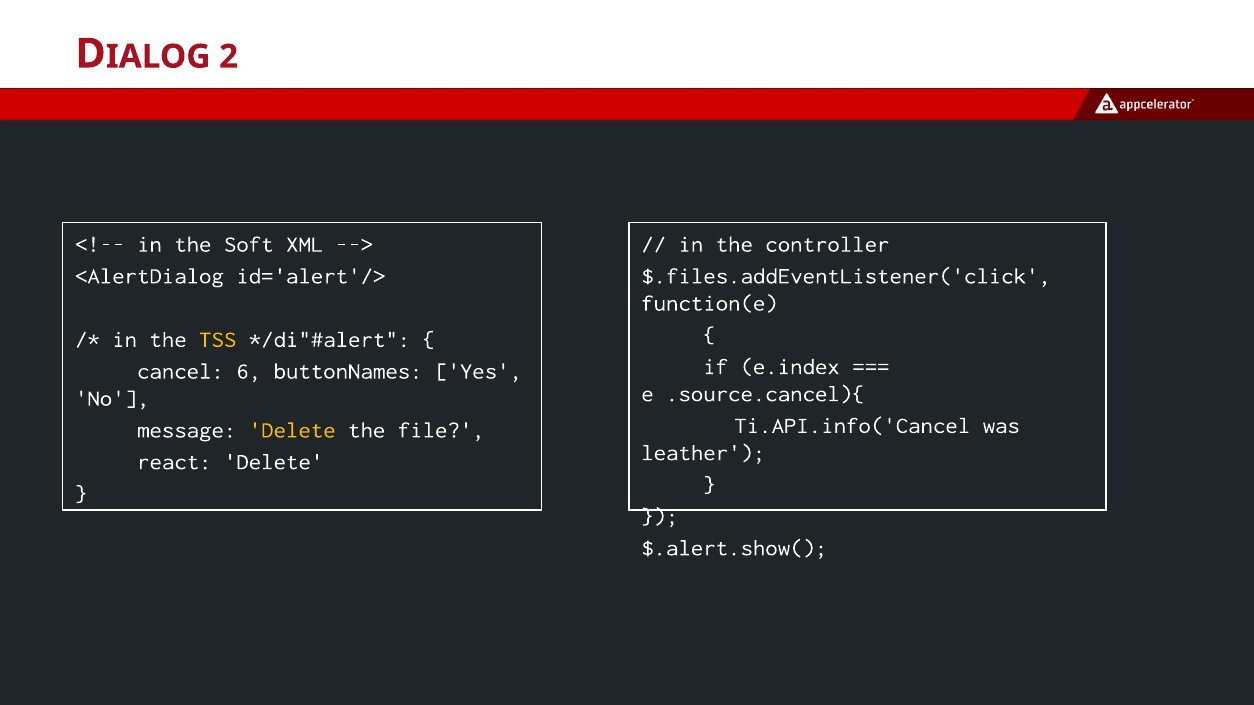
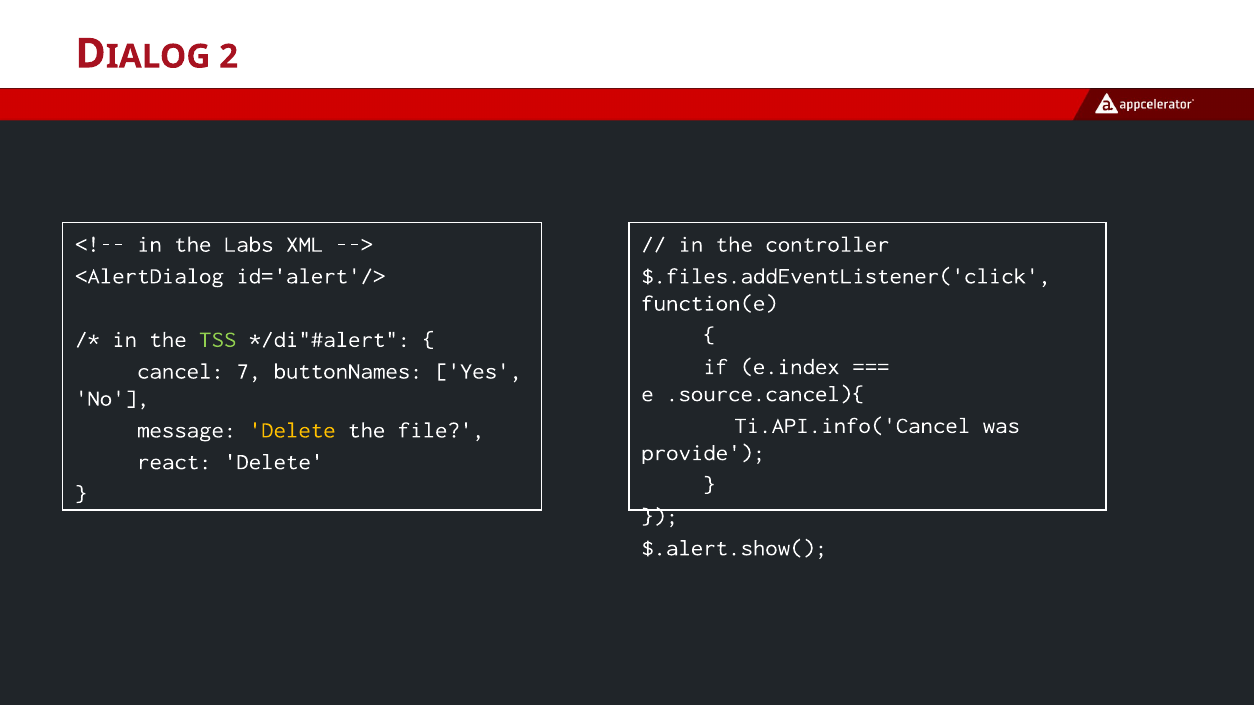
Soft: Soft -> Labs
TSS colour: yellow -> light green
6: 6 -> 7
leather: leather -> provide
